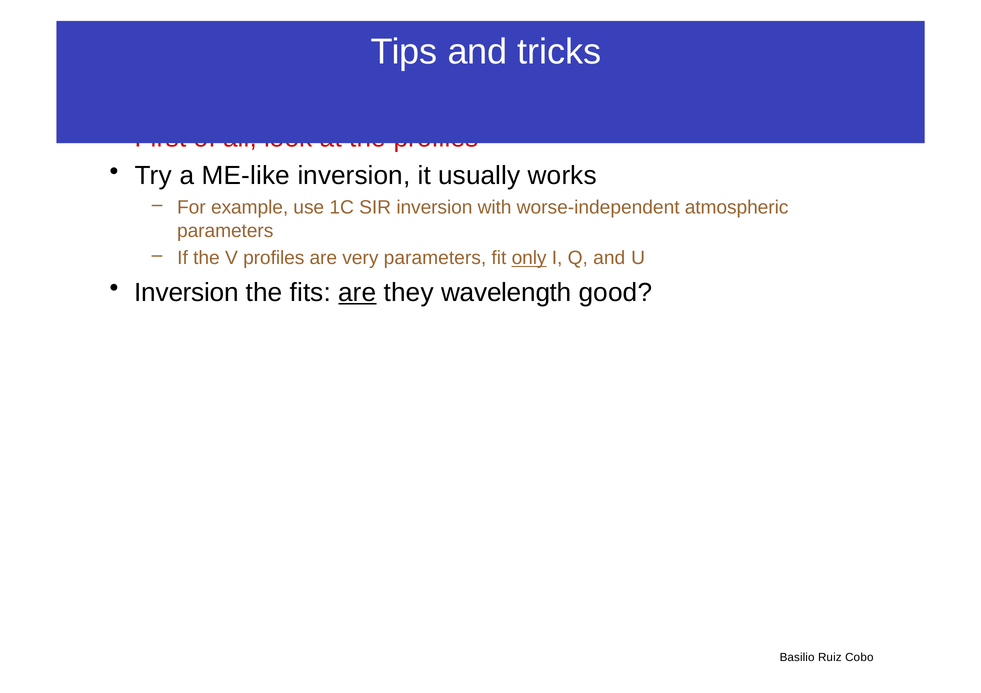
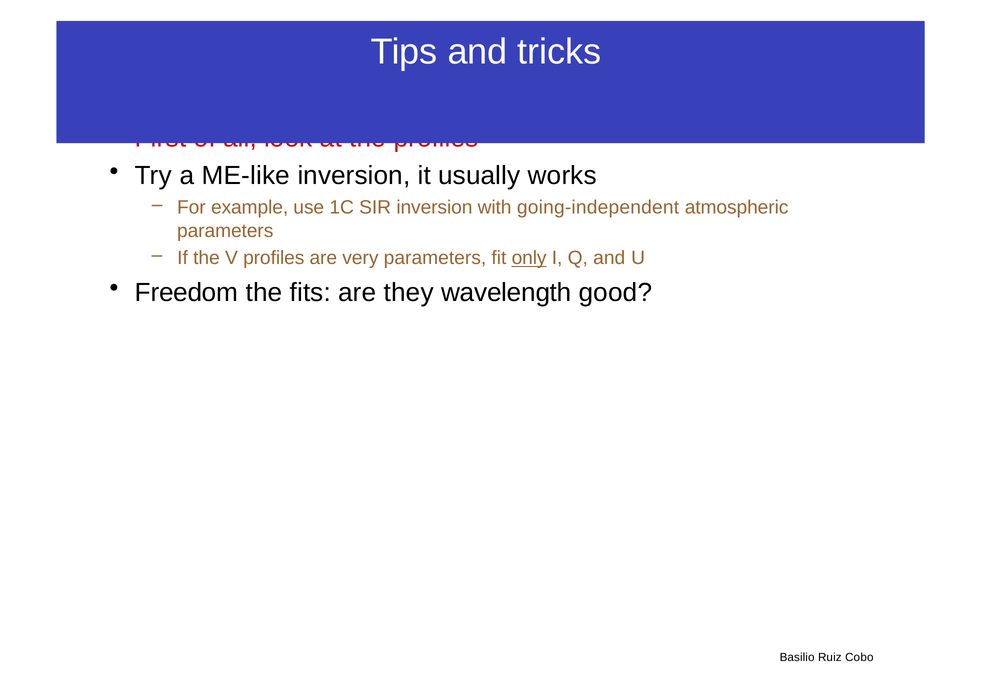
worse-independent: worse-independent -> going-independent
Inversion at (186, 293): Inversion -> Freedom
are at (357, 293) underline: present -> none
